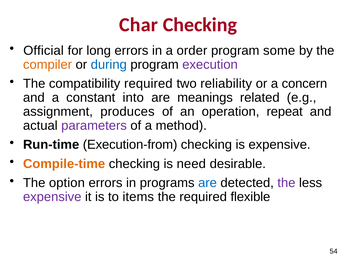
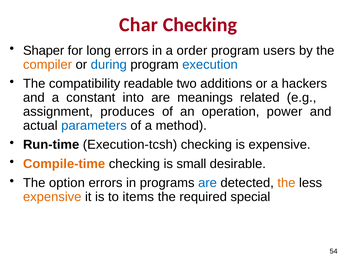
Official: Official -> Shaper
some: some -> users
execution colour: purple -> blue
compatibility required: required -> readable
reliability: reliability -> additions
concern: concern -> hackers
repeat: repeat -> power
parameters colour: purple -> blue
Execution-from: Execution-from -> Execution-tcsh
need: need -> small
the at (286, 183) colour: purple -> orange
expensive at (52, 197) colour: purple -> orange
flexible: flexible -> special
